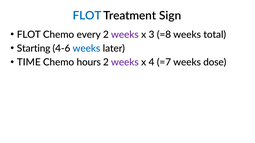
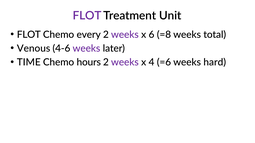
FLOT at (87, 16) colour: blue -> purple
Sign: Sign -> Unit
3: 3 -> 6
Starting: Starting -> Venous
weeks at (86, 49) colour: blue -> purple
=7: =7 -> =6
dose: dose -> hard
